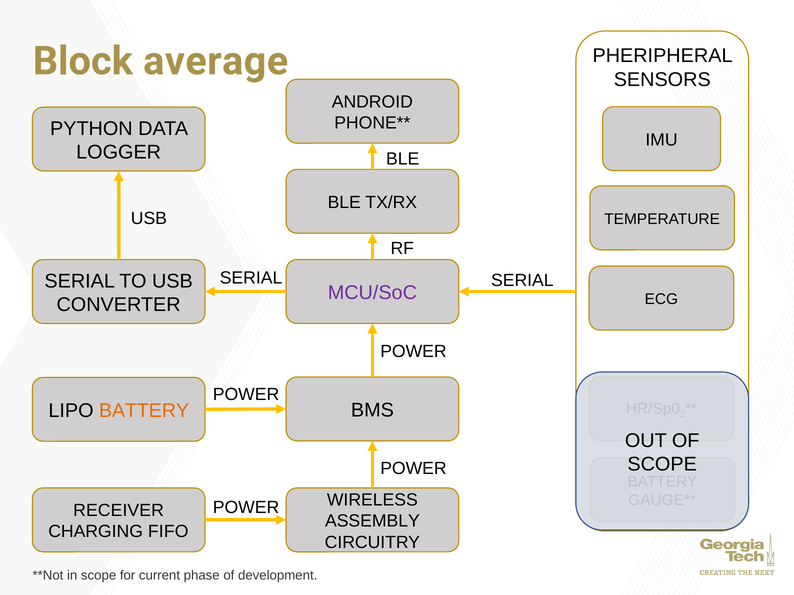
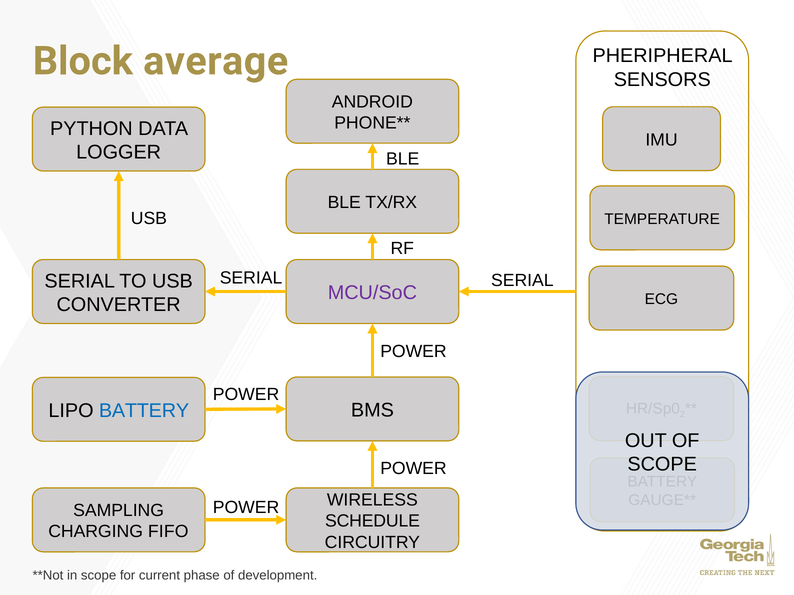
BATTERY at (144, 411) colour: orange -> blue
RECEIVER: RECEIVER -> SAMPLING
ASSEMBLY: ASSEMBLY -> SCHEDULE
